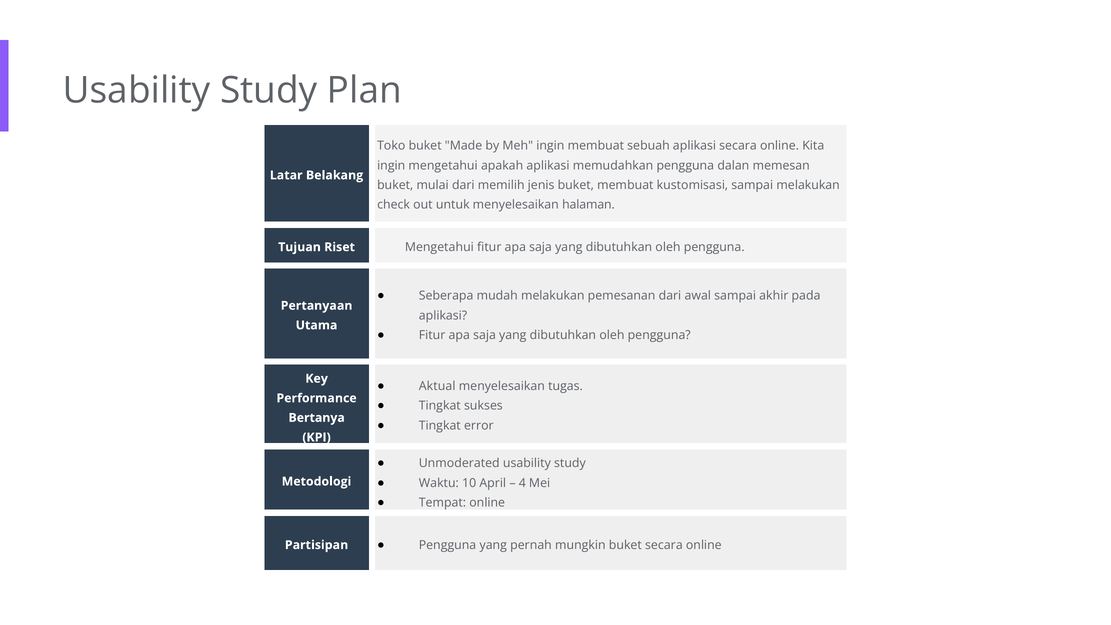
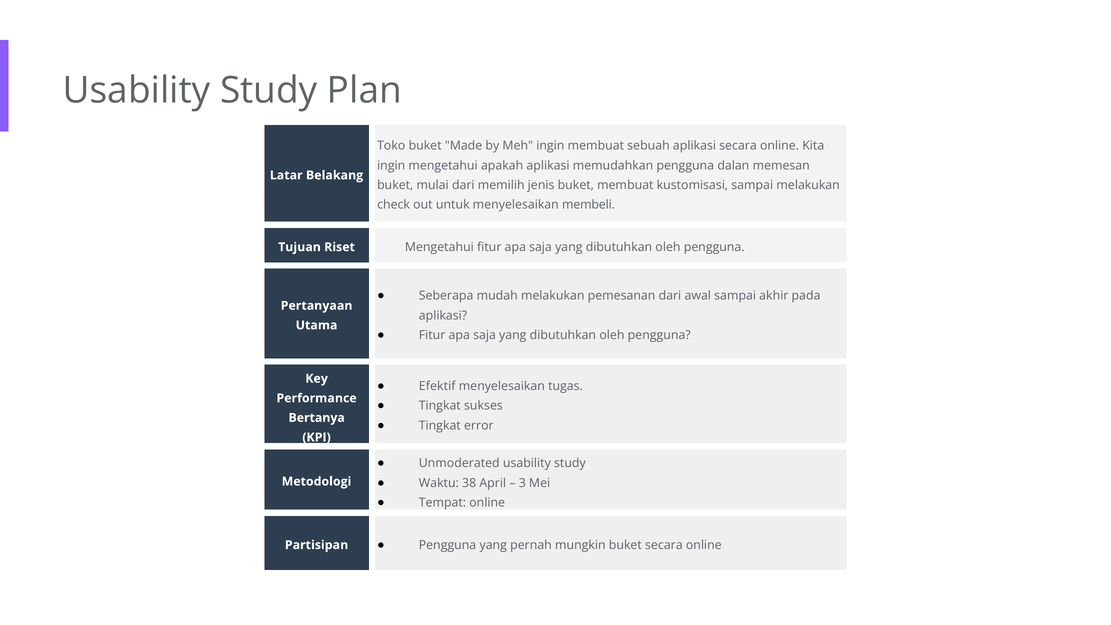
halaman: halaman -> membeli
Aktual: Aktual -> Efektif
10: 10 -> 38
4: 4 -> 3
